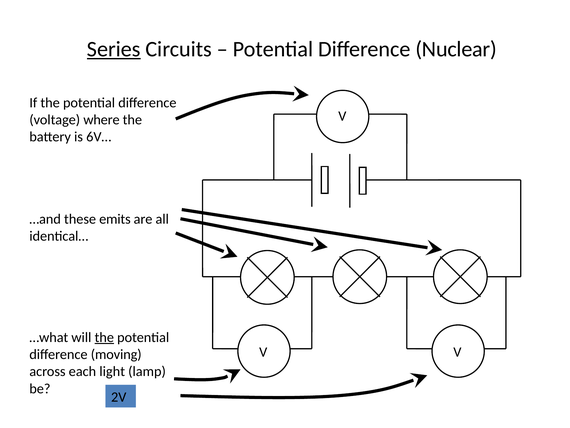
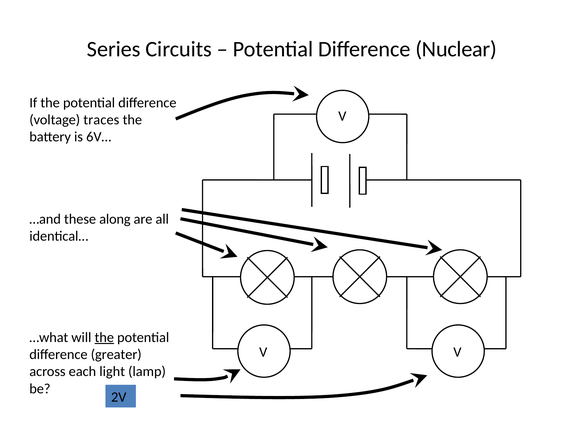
Series underline: present -> none
where: where -> traces
emits: emits -> along
moving: moving -> greater
